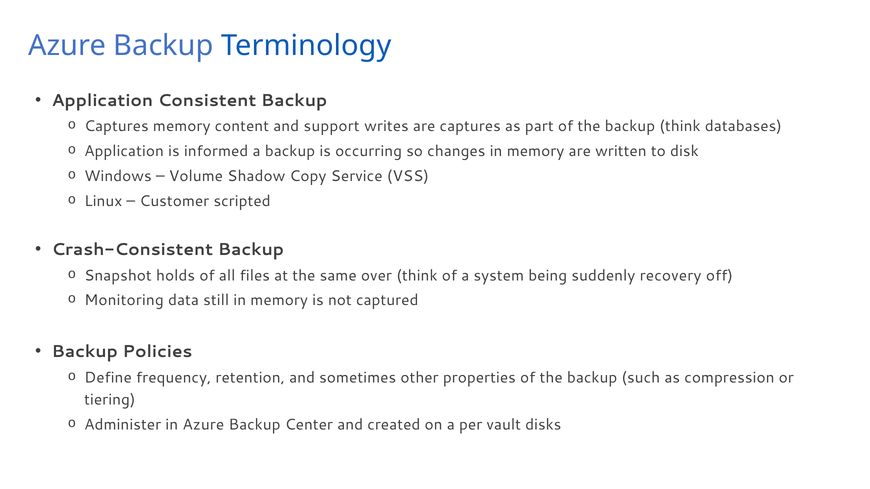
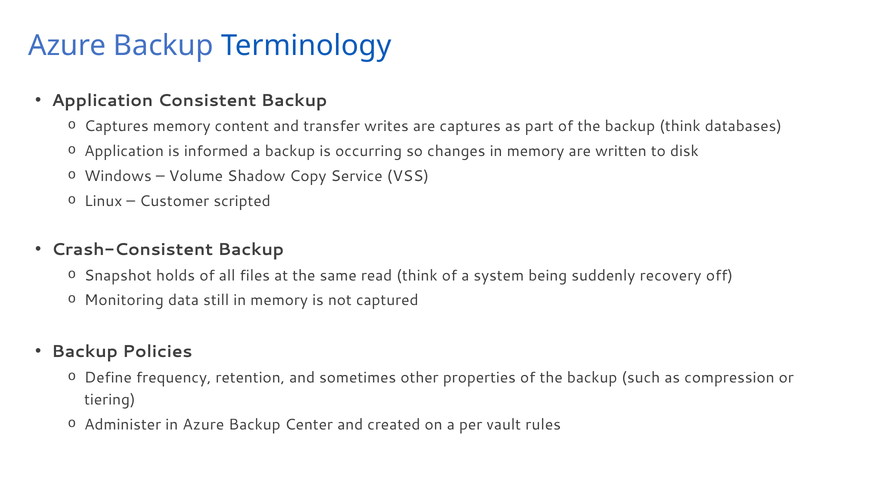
support: support -> transfer
over: over -> read
disks: disks -> rules
